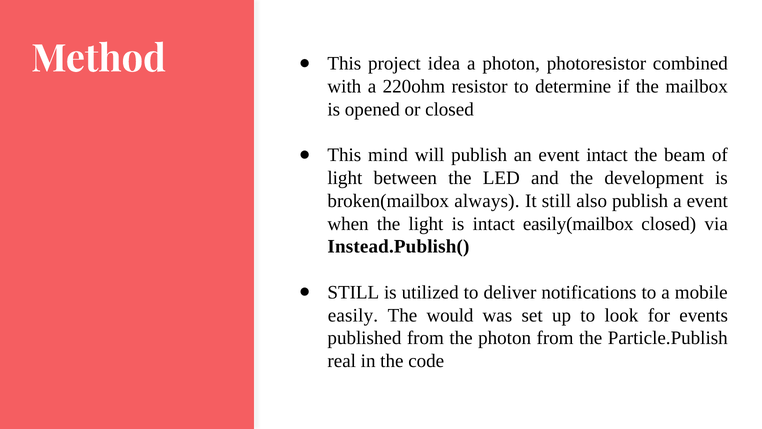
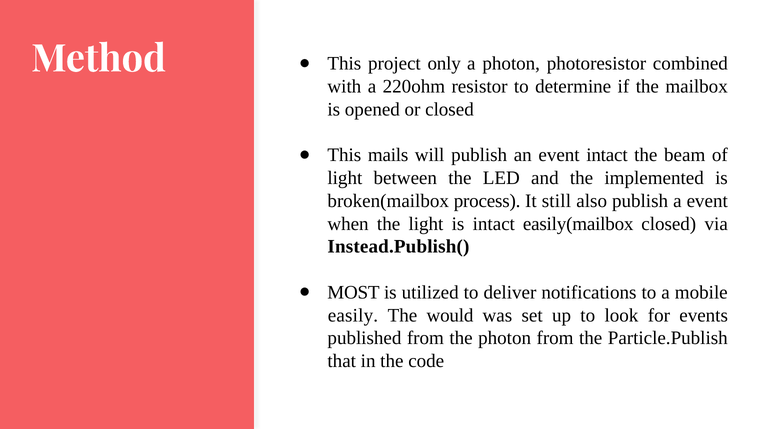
idea: idea -> only
mind: mind -> mails
development: development -> implemented
always: always -> process
STILL at (353, 292): STILL -> MOST
real: real -> that
